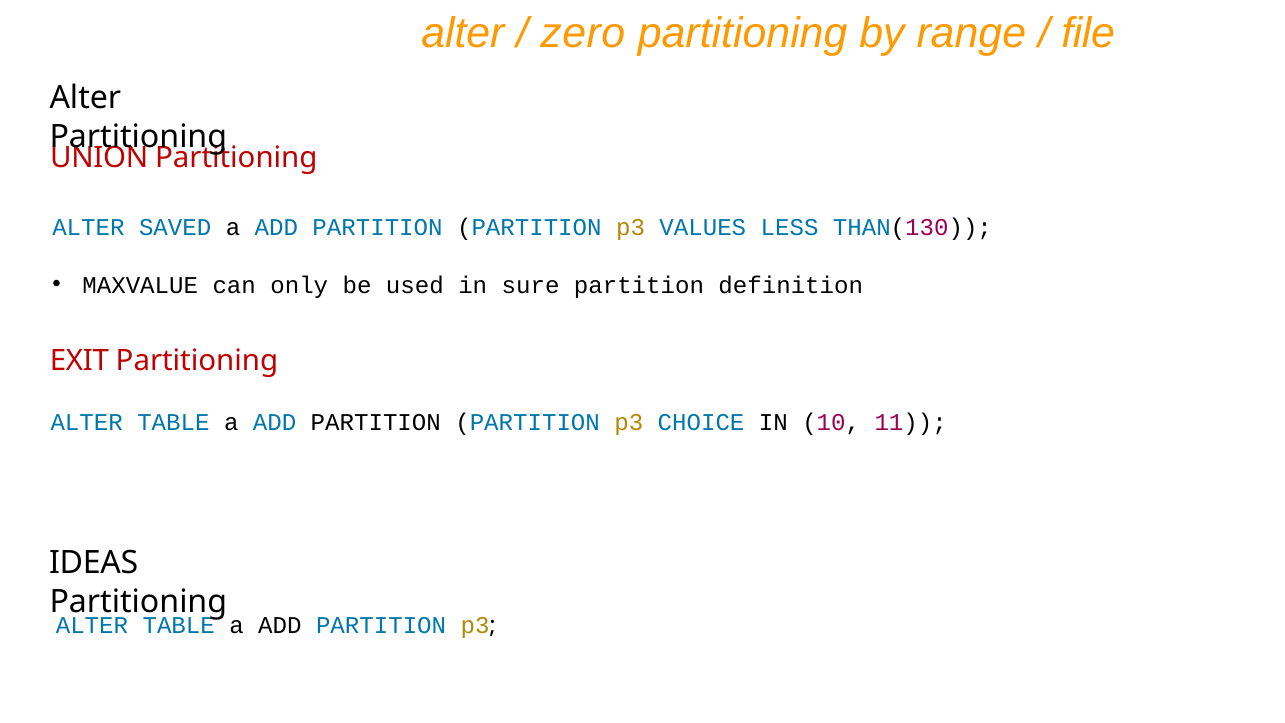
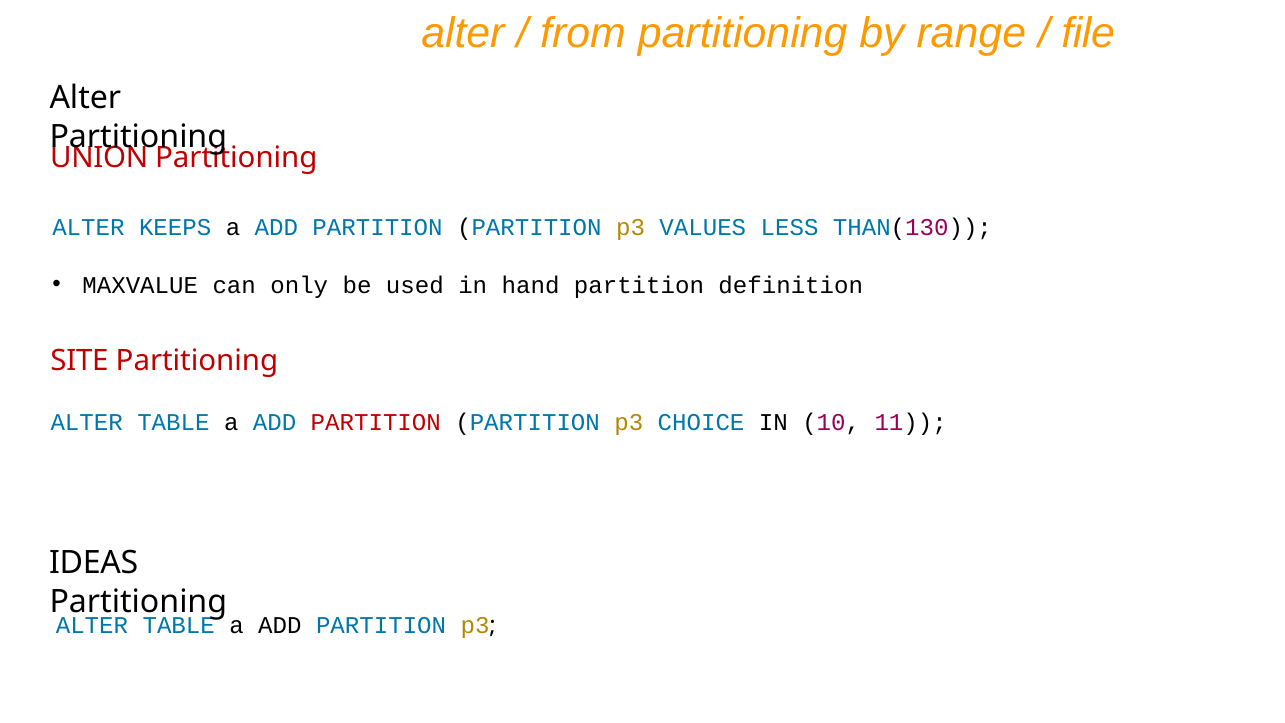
zero: zero -> from
SAVED: SAVED -> KEEPS
sure: sure -> hand
EXIT: EXIT -> SITE
PARTITION at (376, 422) colour: black -> red
